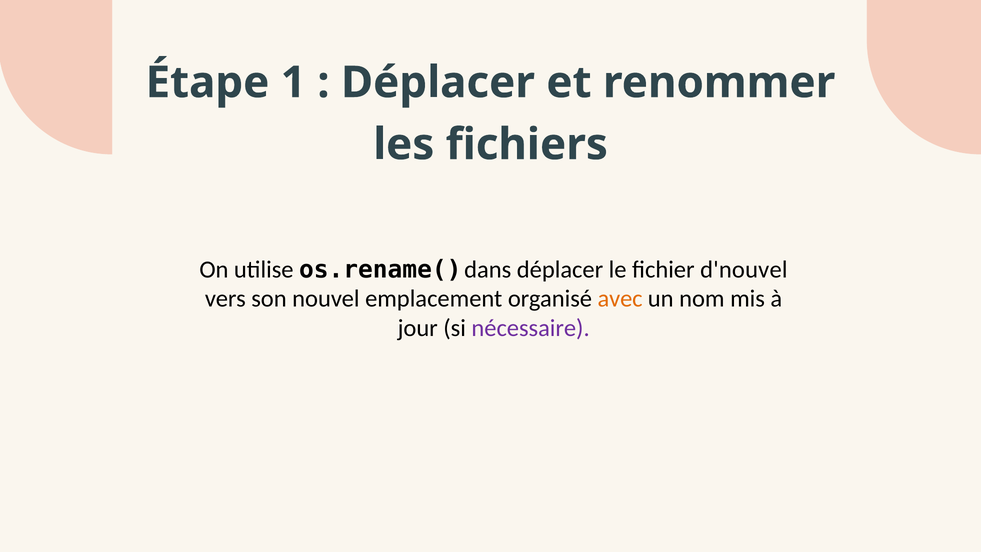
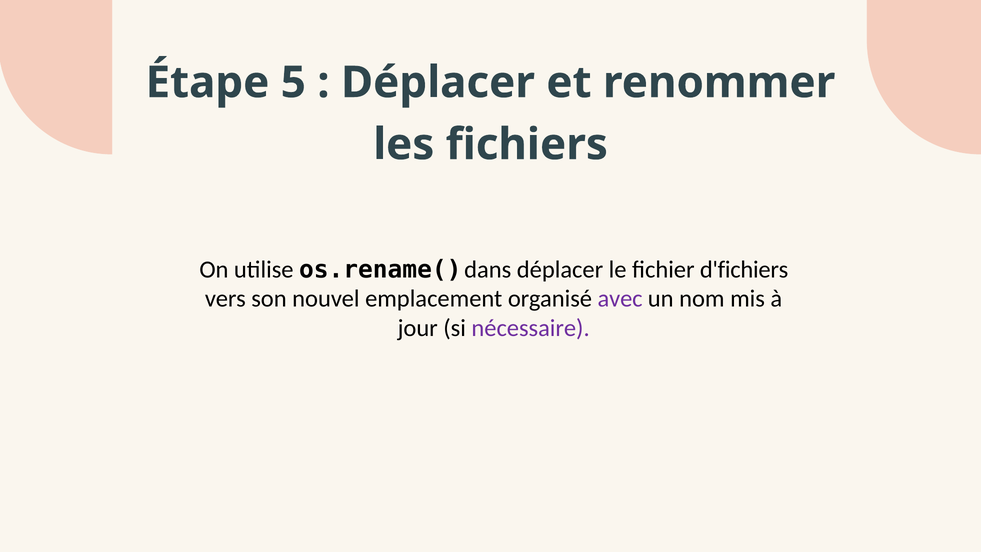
1: 1 -> 5
d'nouvel: d'nouvel -> d'fichiers
avec colour: orange -> purple
